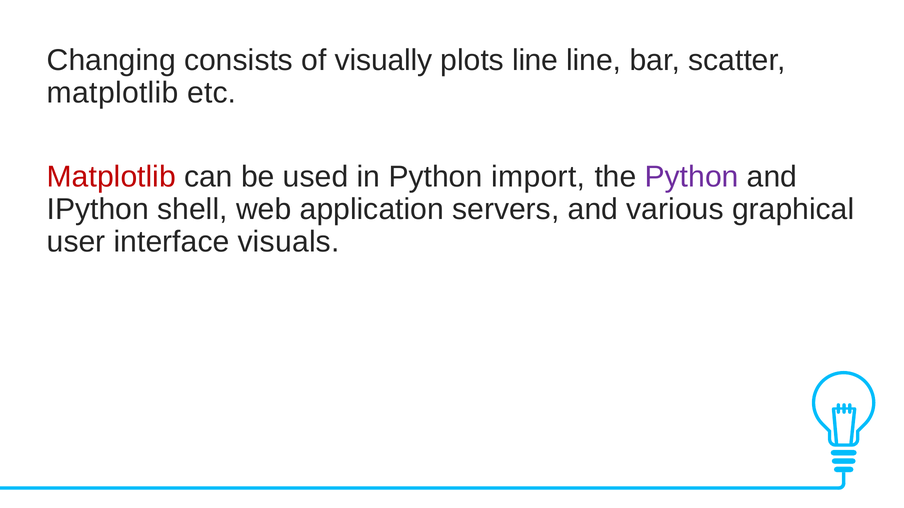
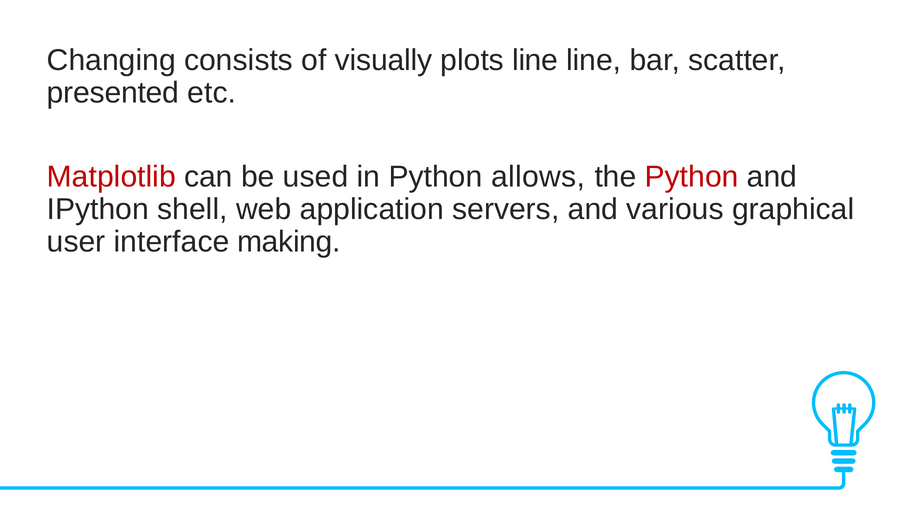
matplotlib at (113, 93): matplotlib -> presented
import: import -> allows
Python at (692, 177) colour: purple -> red
visuals: visuals -> making
